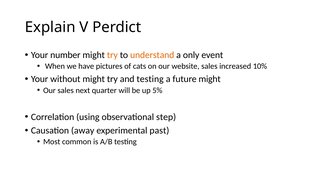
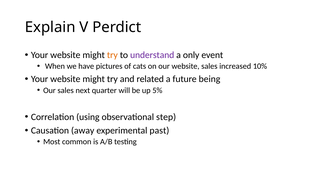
number at (65, 55): number -> website
understand colour: orange -> purple
without at (65, 79): without -> website
and testing: testing -> related
future might: might -> being
